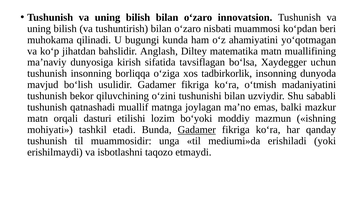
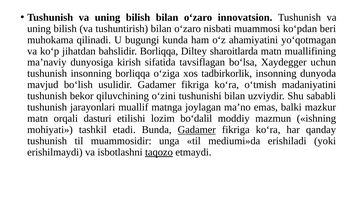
bahslidir Anglash: Anglash -> Borliqqa
matematika: matematika -> sharoitlarda
qatnashadi: qatnashadi -> jarayonlari
bo‘yoki: bo‘yoki -> bo‘dalil
taqozo underline: none -> present
